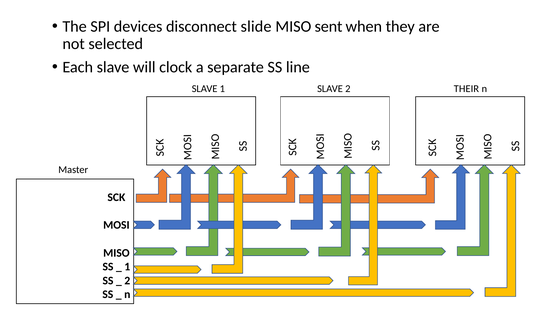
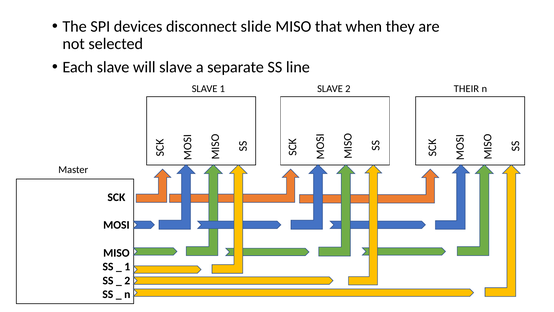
sent: sent -> that
will clock: clock -> slave
